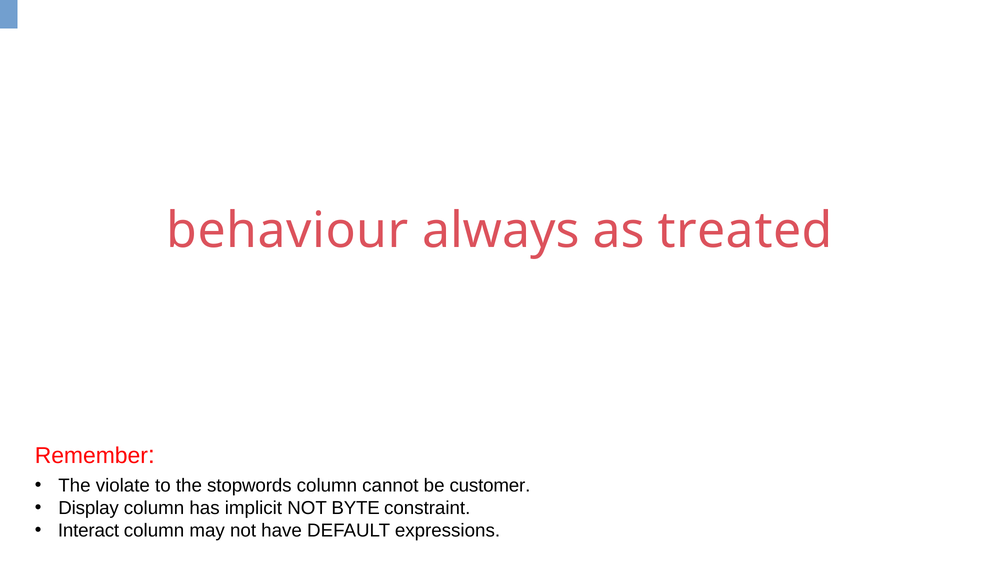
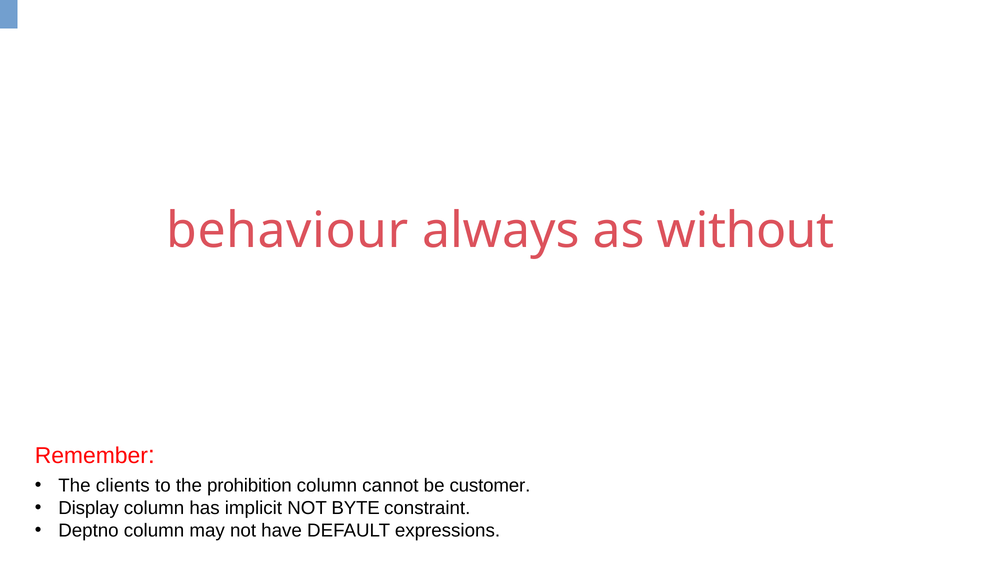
treated: treated -> without
violate: violate -> clients
stopwords: stopwords -> prohibition
Interact: Interact -> Deptno
